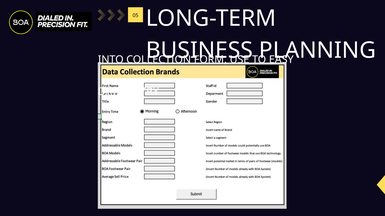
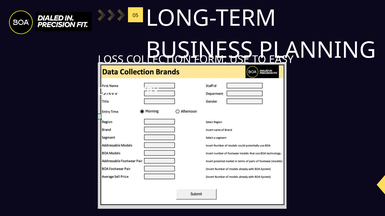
INTO: INTO -> LOSS
